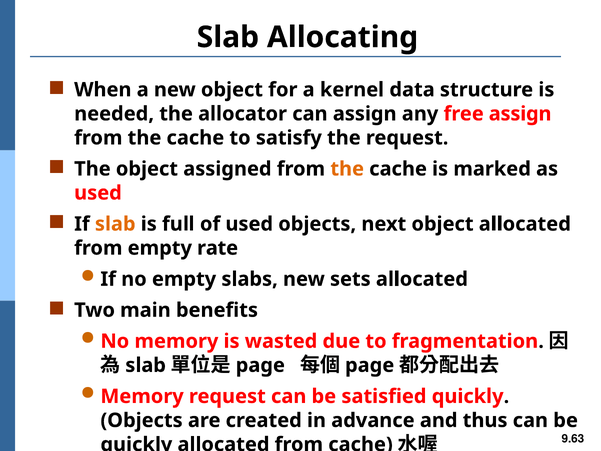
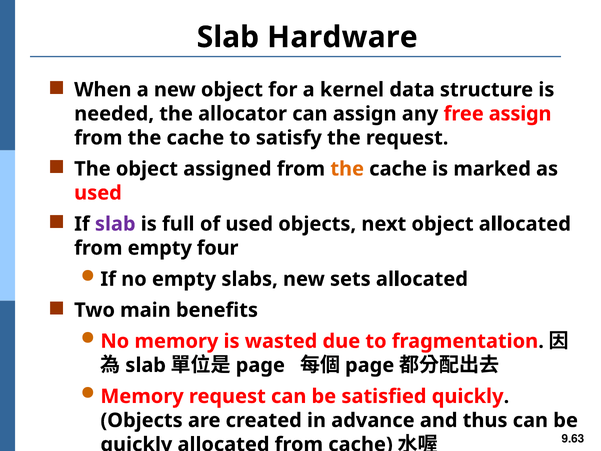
Allocating: Allocating -> Hardware
slab at (115, 224) colour: orange -> purple
rate: rate -> four
